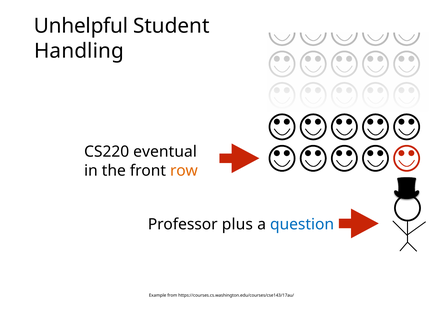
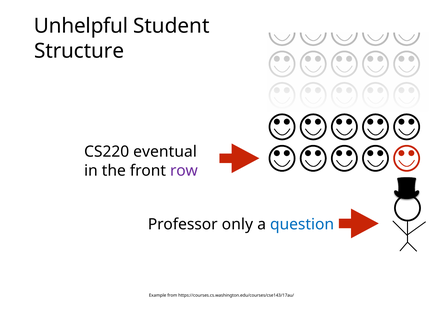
Handling: Handling -> Structure
row colour: orange -> purple
plus: plus -> only
